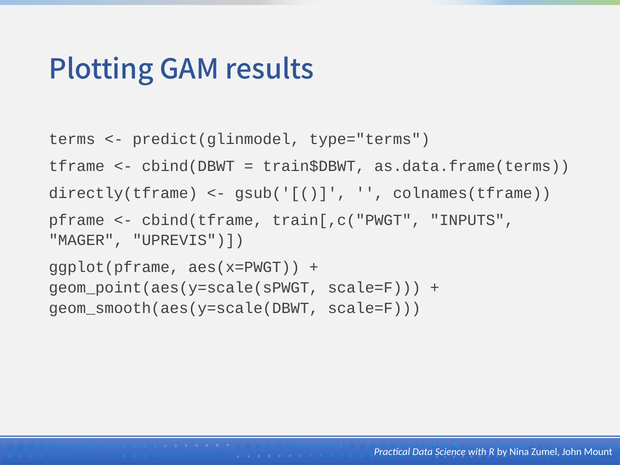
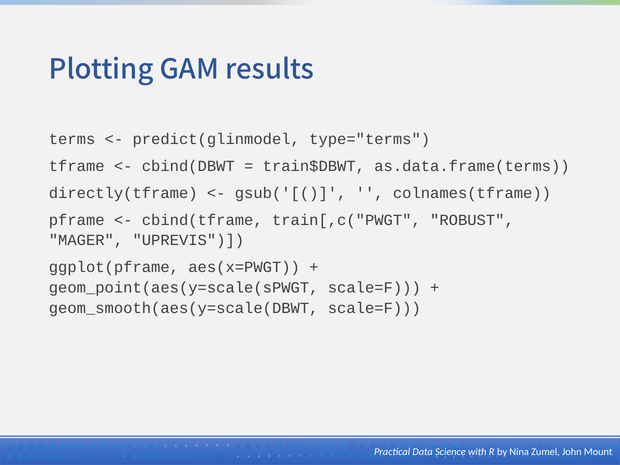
INPUTS: INPUTS -> ROBUST
